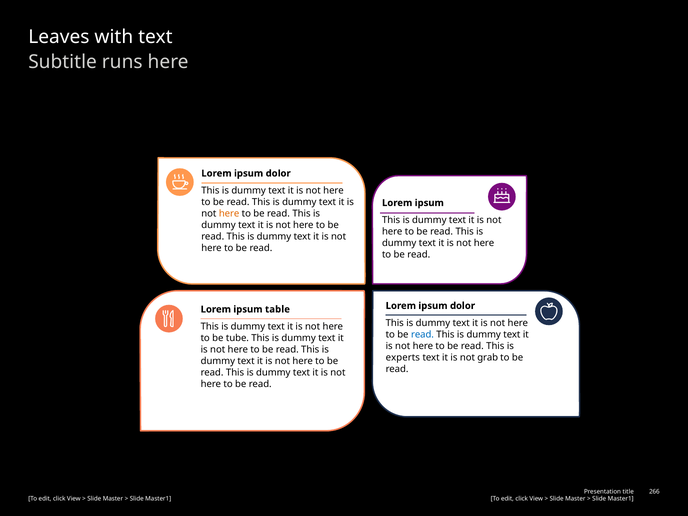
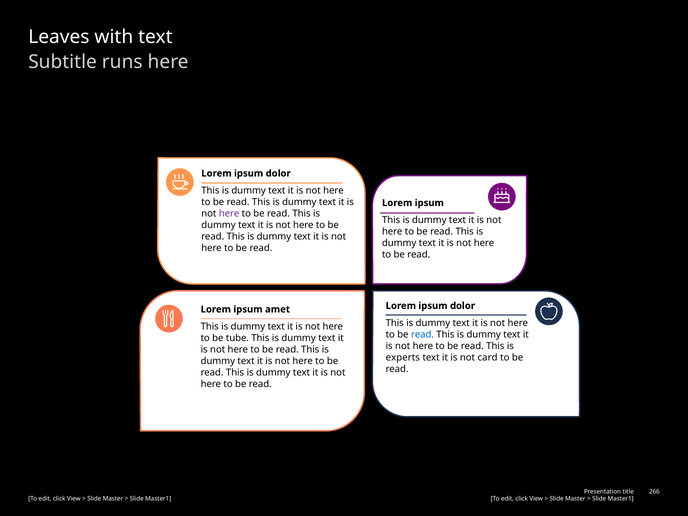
here at (229, 214) colour: orange -> purple
table: table -> amet
grab: grab -> card
